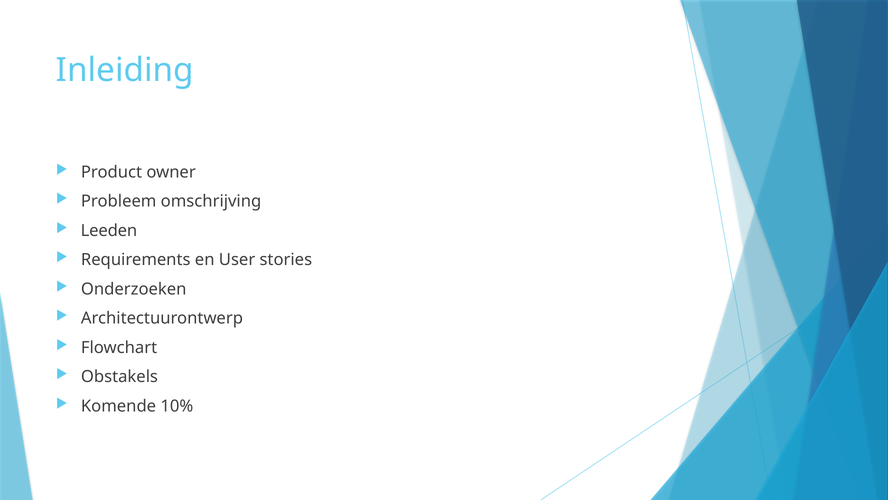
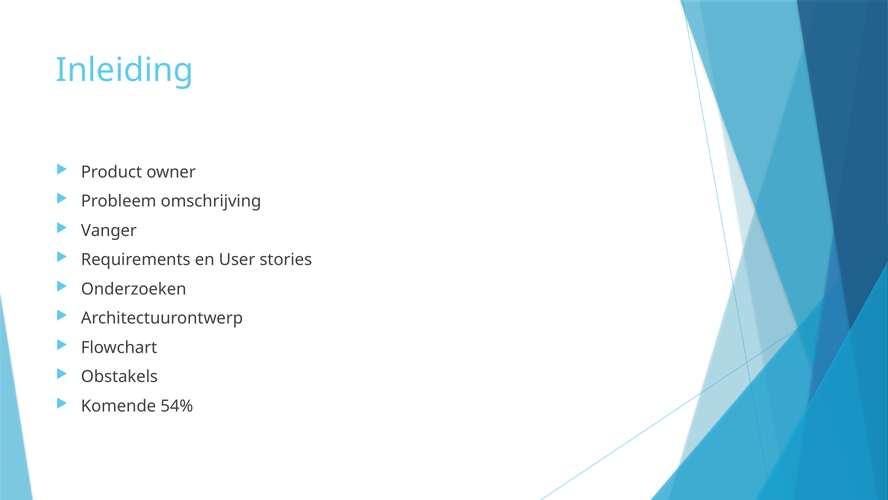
Leeden: Leeden -> Vanger
10%: 10% -> 54%
